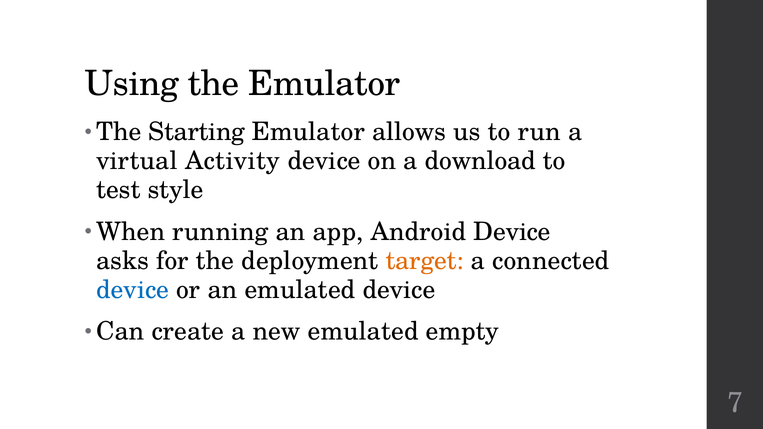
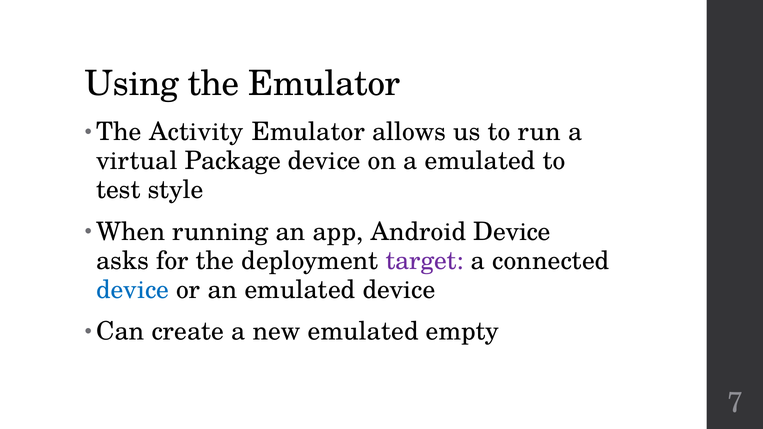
Starting: Starting -> Activity
Activity: Activity -> Package
a download: download -> emulated
target colour: orange -> purple
